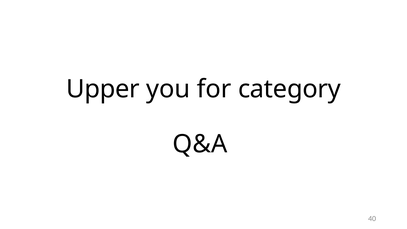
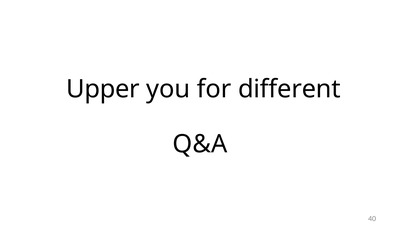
category: category -> different
